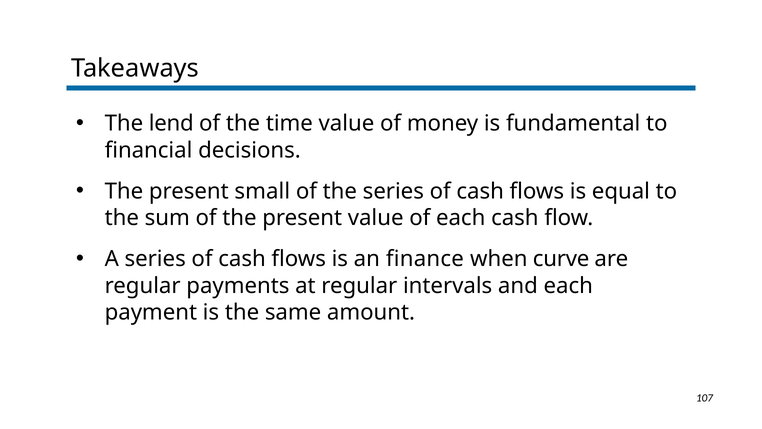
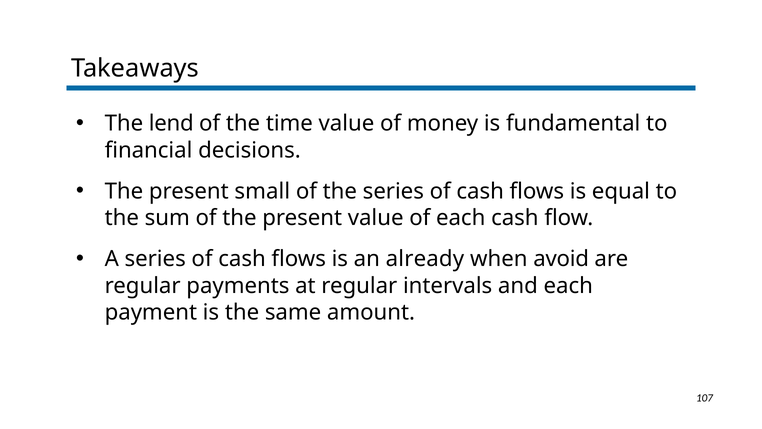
finance: finance -> already
curve: curve -> avoid
